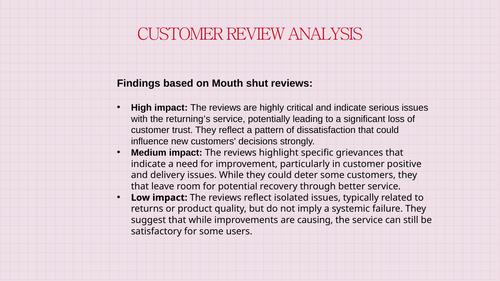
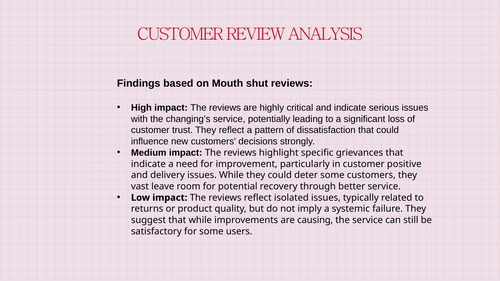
returning’s: returning’s -> changing’s
that at (140, 187): that -> vast
